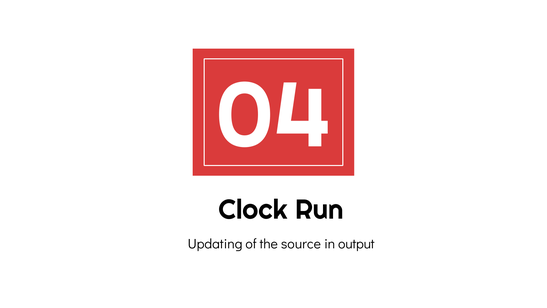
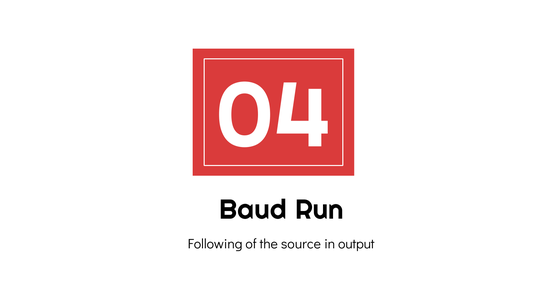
Clock: Clock -> Baud
Updating: Updating -> Following
